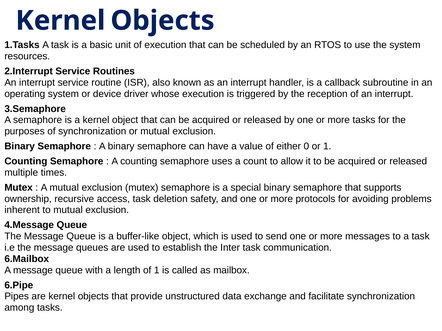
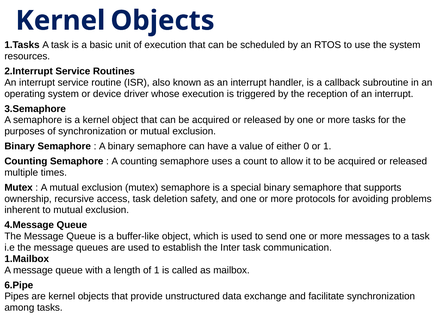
6.Mailbox: 6.Mailbox -> 1.Mailbox
